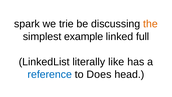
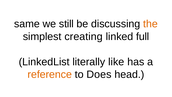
spark: spark -> same
trie: trie -> still
example: example -> creating
reference colour: blue -> orange
